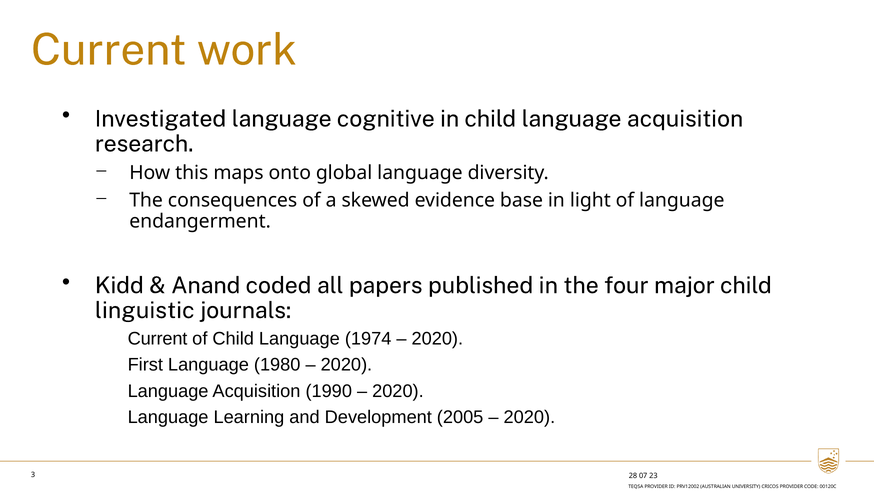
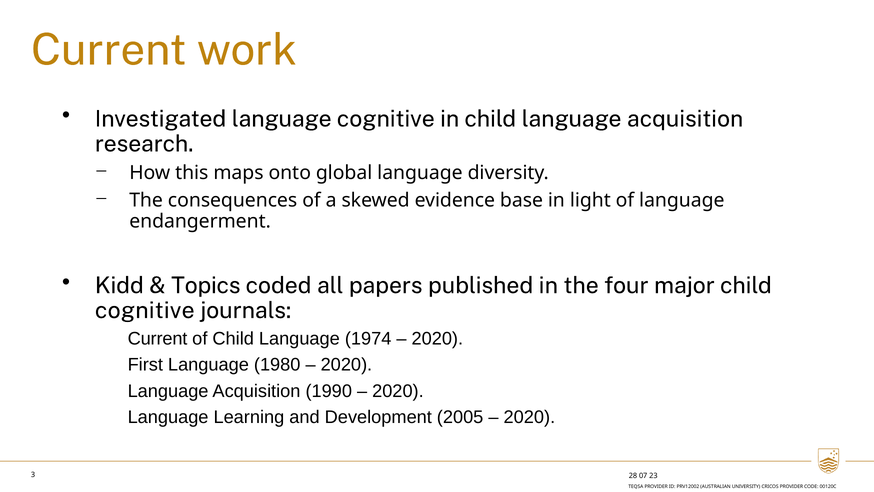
Anand: Anand -> Topics
linguistic at (145, 310): linguistic -> cognitive
